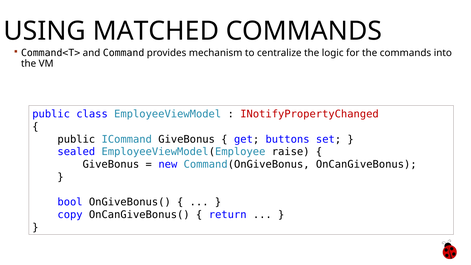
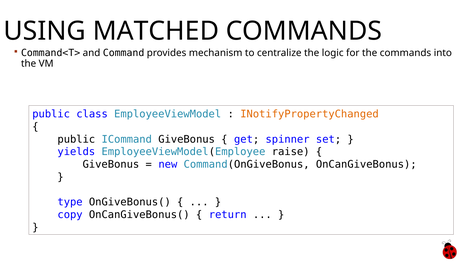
INotifyPropertyChanged colour: red -> orange
buttons: buttons -> spinner
sealed: sealed -> yields
bool: bool -> type
